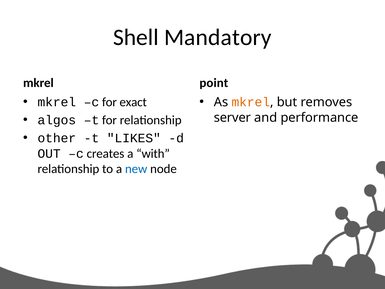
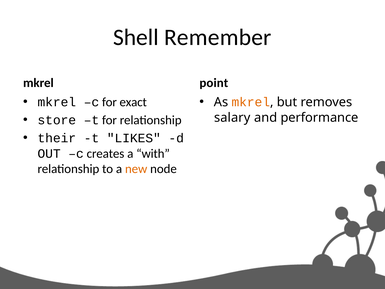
Mandatory: Mandatory -> Remember
algos: algos -> store
server: server -> salary
other: other -> their
new colour: blue -> orange
